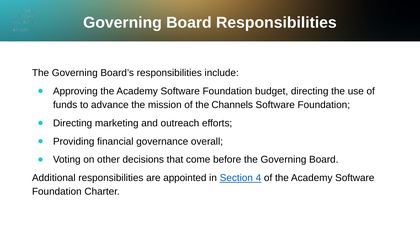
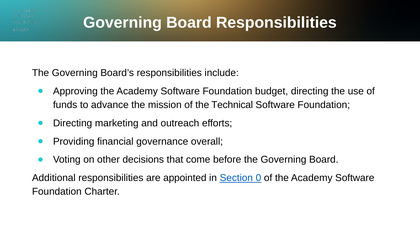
Channels: Channels -> Technical
4: 4 -> 0
